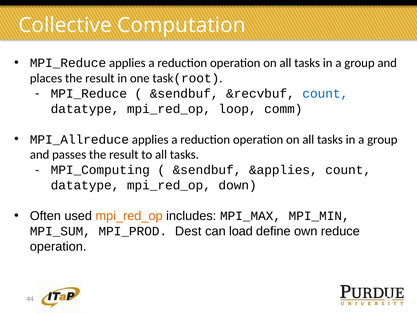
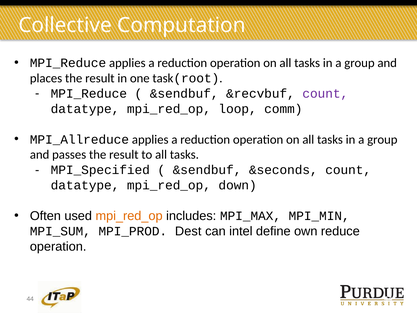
count at (325, 94) colour: blue -> purple
MPI_Computing: MPI_Computing -> MPI_Specified
&applies: &applies -> &seconds
load: load -> intel
